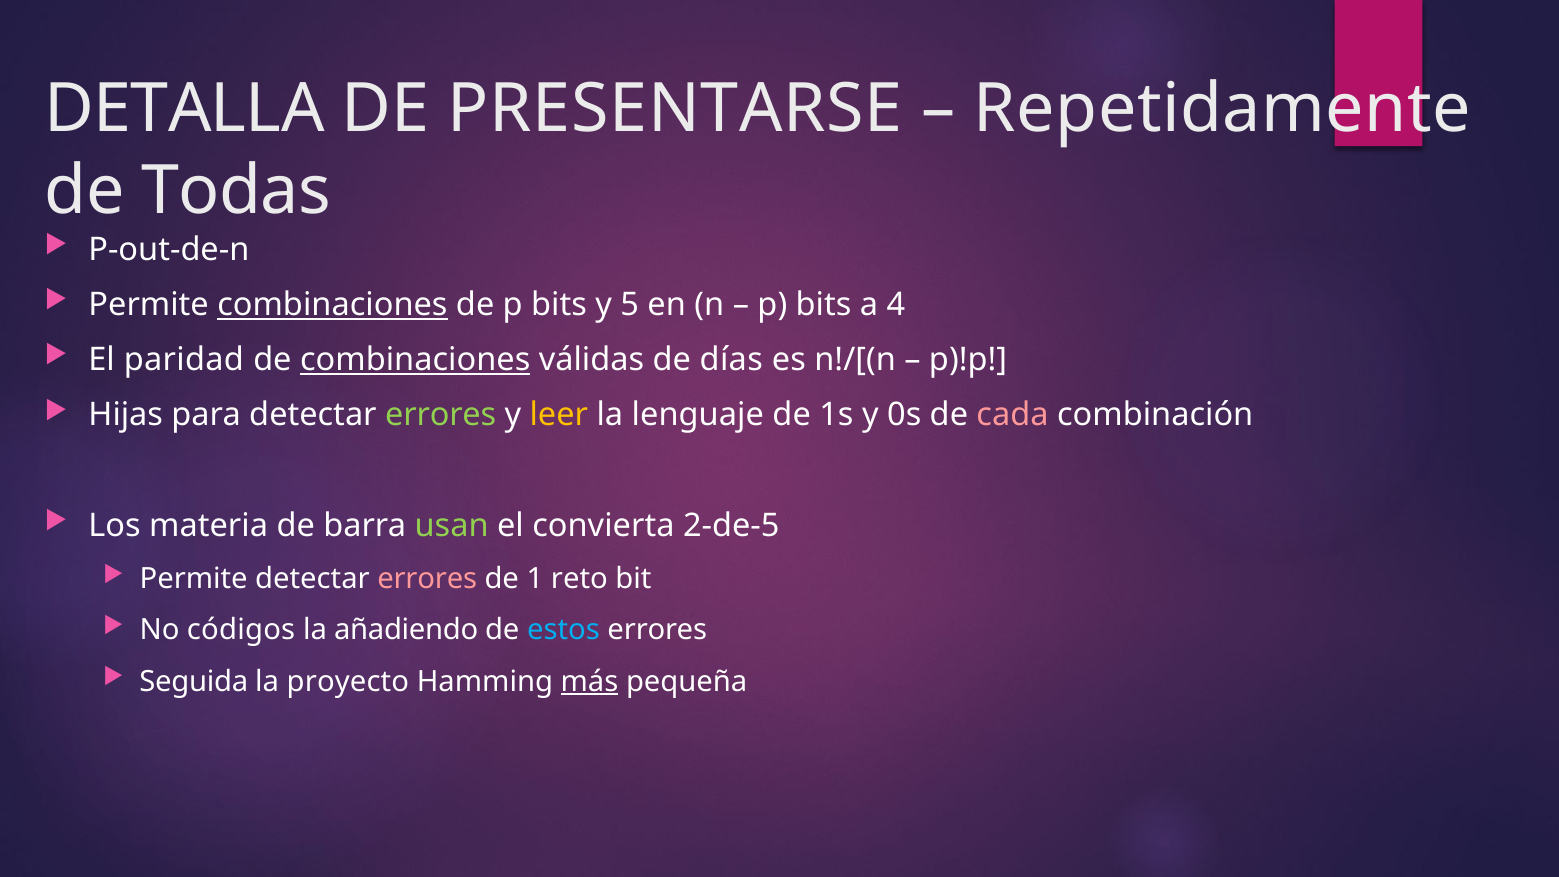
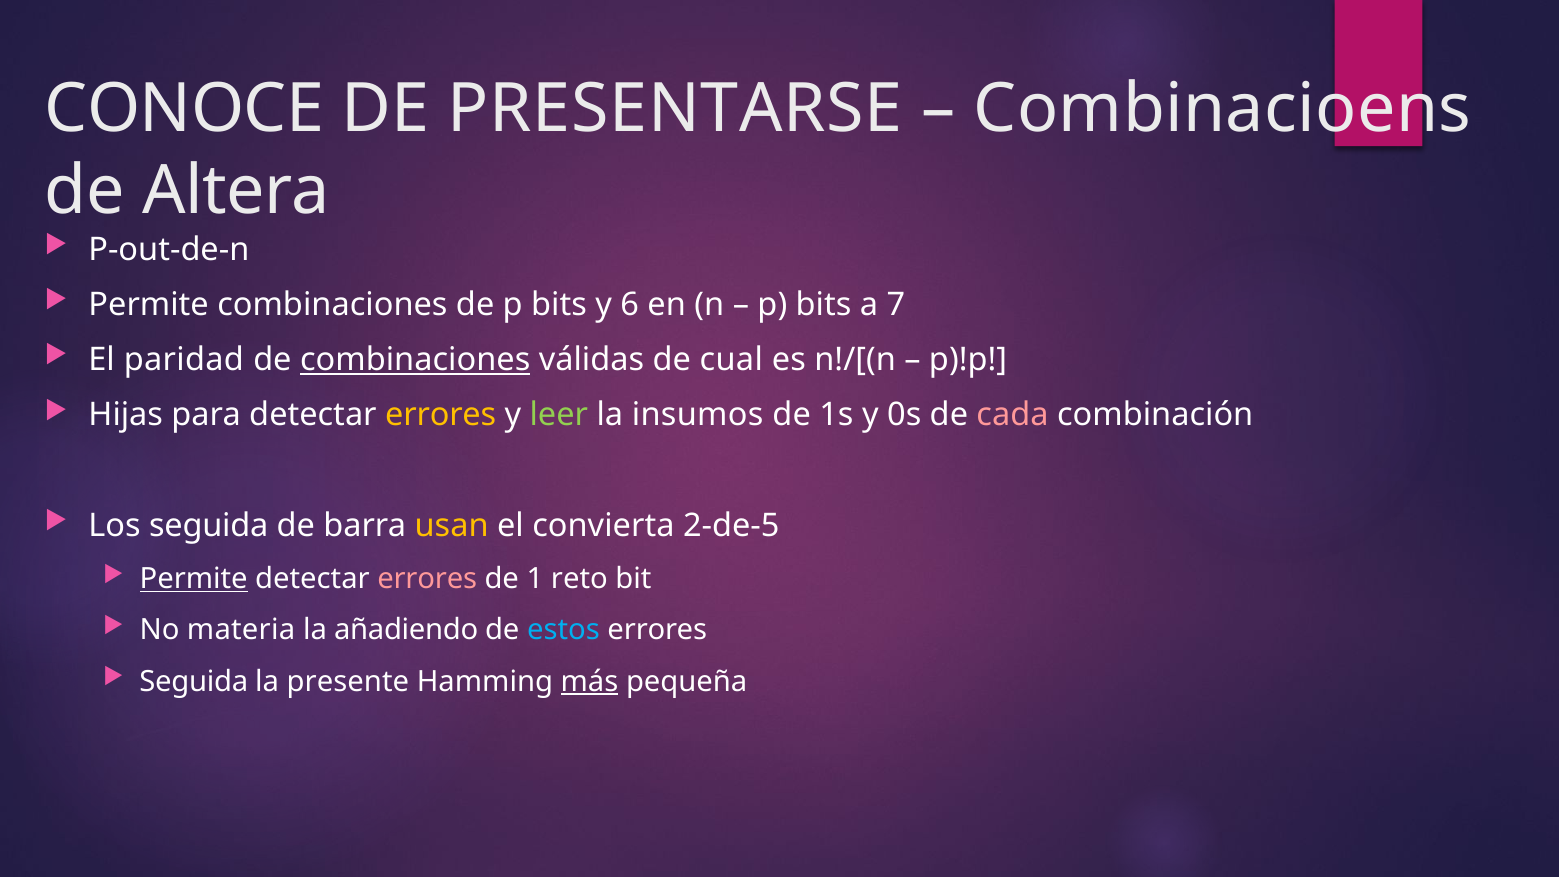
DETALLA: DETALLA -> CONOCE
Repetidamente: Repetidamente -> Combinacioens
Todas: Todas -> Altera
combinaciones at (332, 305) underline: present -> none
5: 5 -> 6
4: 4 -> 7
días: días -> cual
errores at (441, 415) colour: light green -> yellow
leer colour: yellow -> light green
lenguaje: lenguaje -> insumos
Los materia: materia -> seguida
usan colour: light green -> yellow
Permite at (194, 579) underline: none -> present
códigos: códigos -> materia
proyecto: proyecto -> presente
